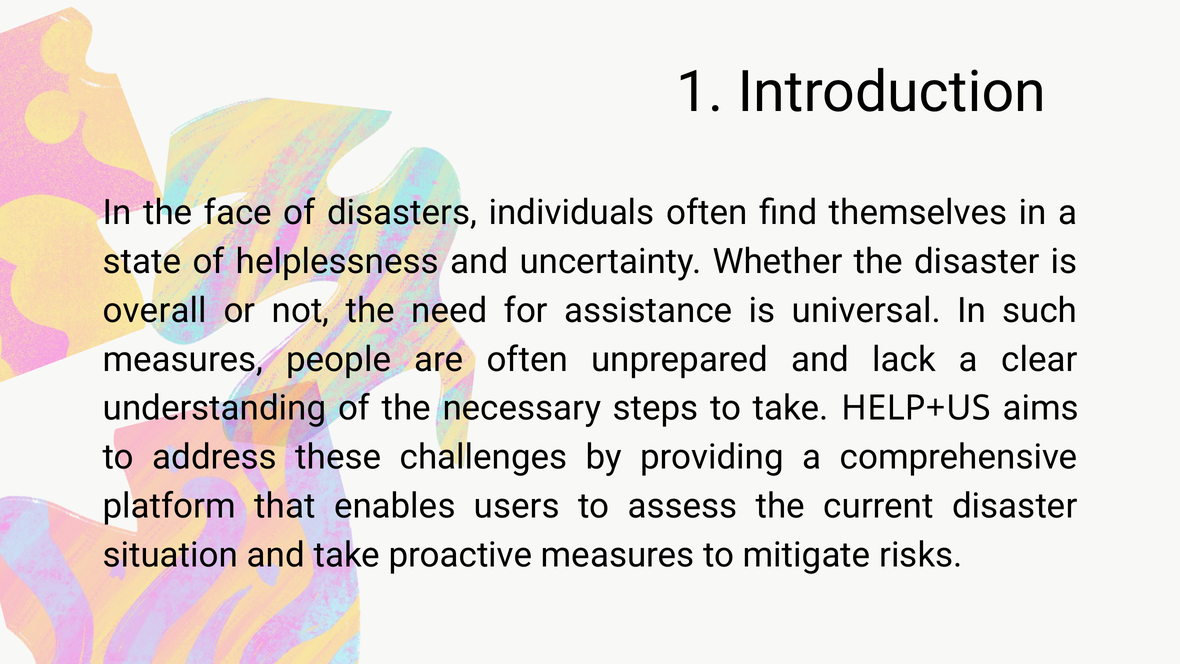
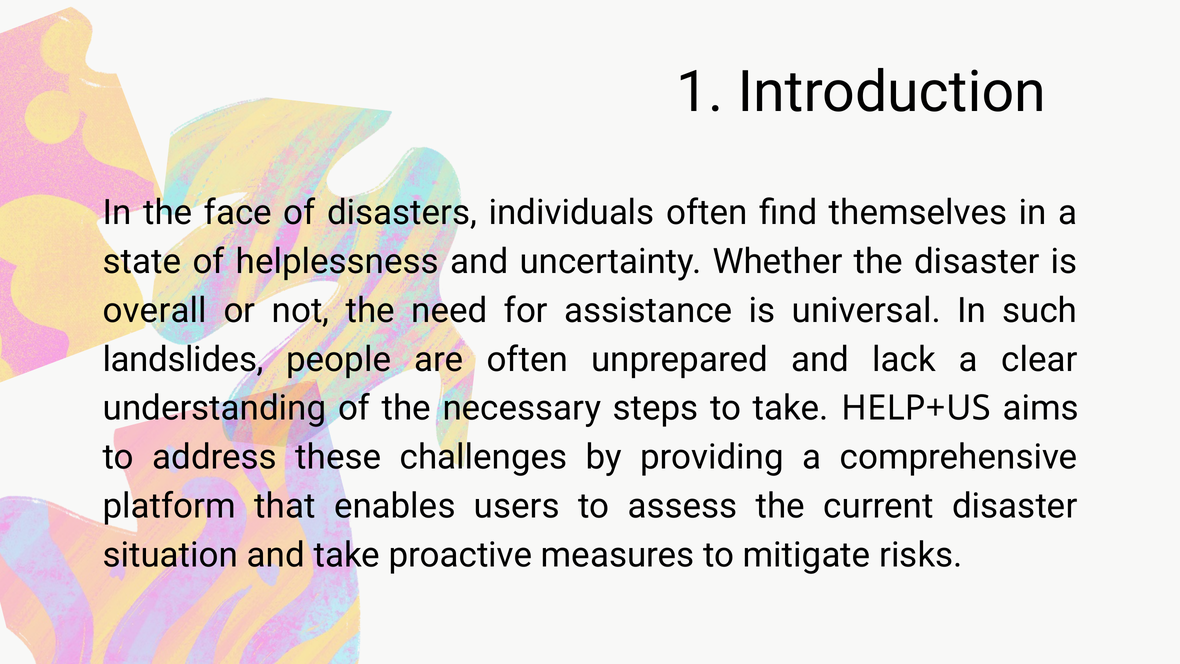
measures at (183, 359): measures -> landslides
